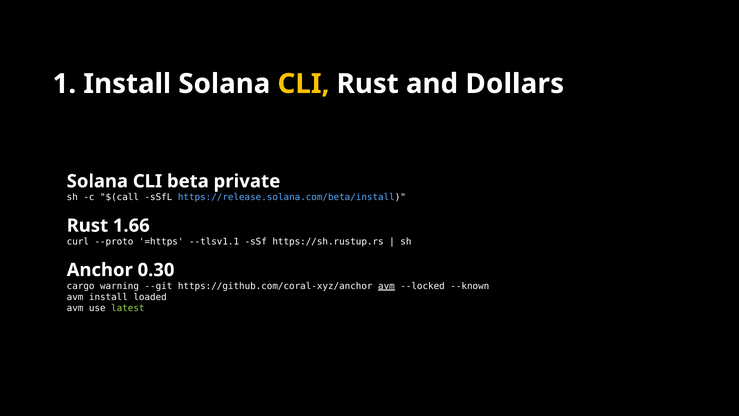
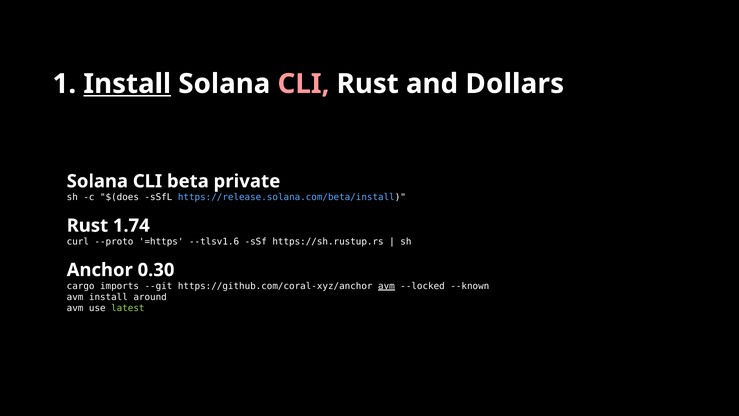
Install at (127, 84) underline: none -> present
CLI at (303, 84) colour: yellow -> pink
$(call: $(call -> $(does
1.66: 1.66 -> 1.74
--tlsv1.1: --tlsv1.1 -> --tlsv1.6
warning: warning -> imports
loaded: loaded -> around
